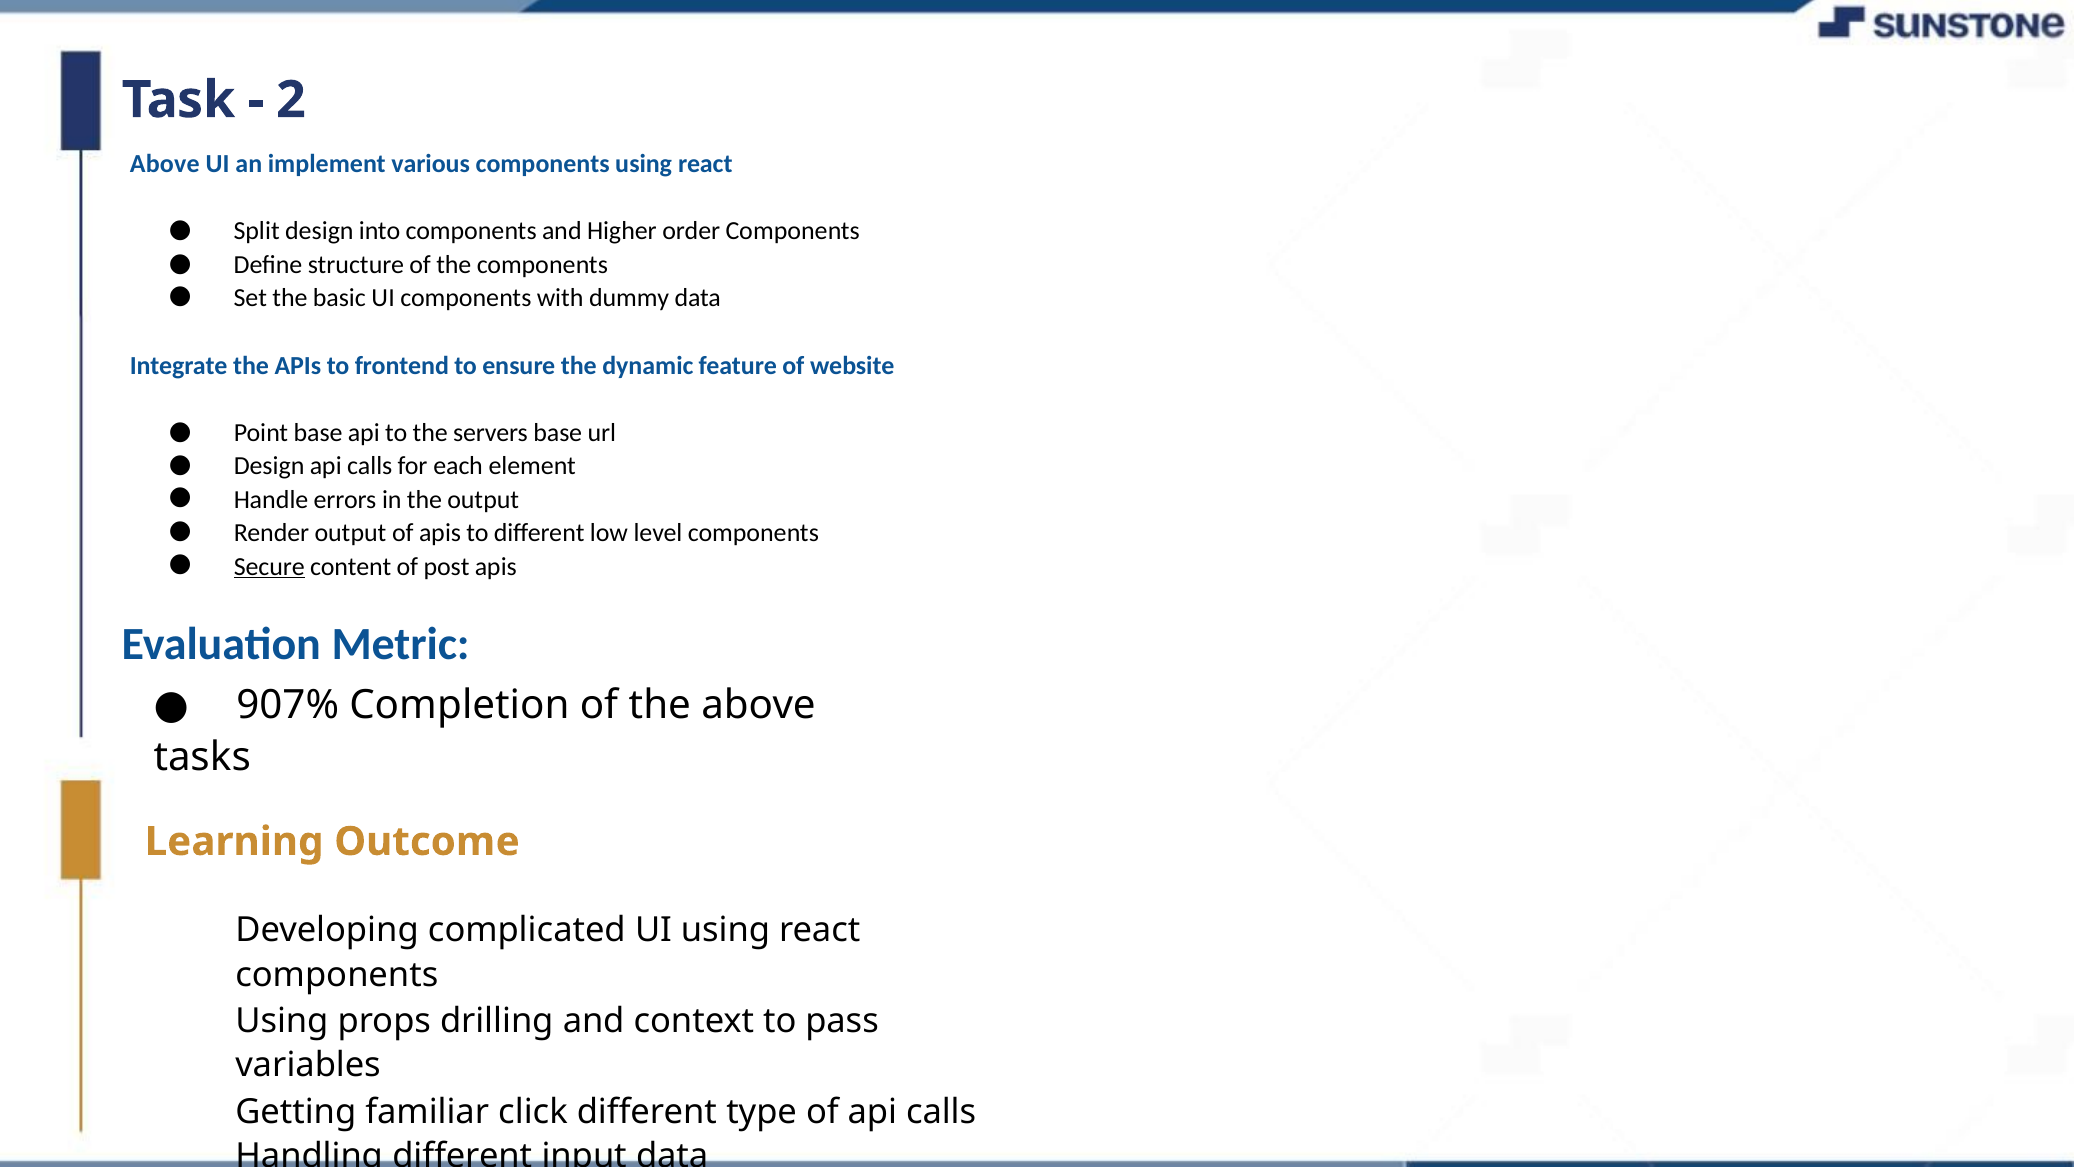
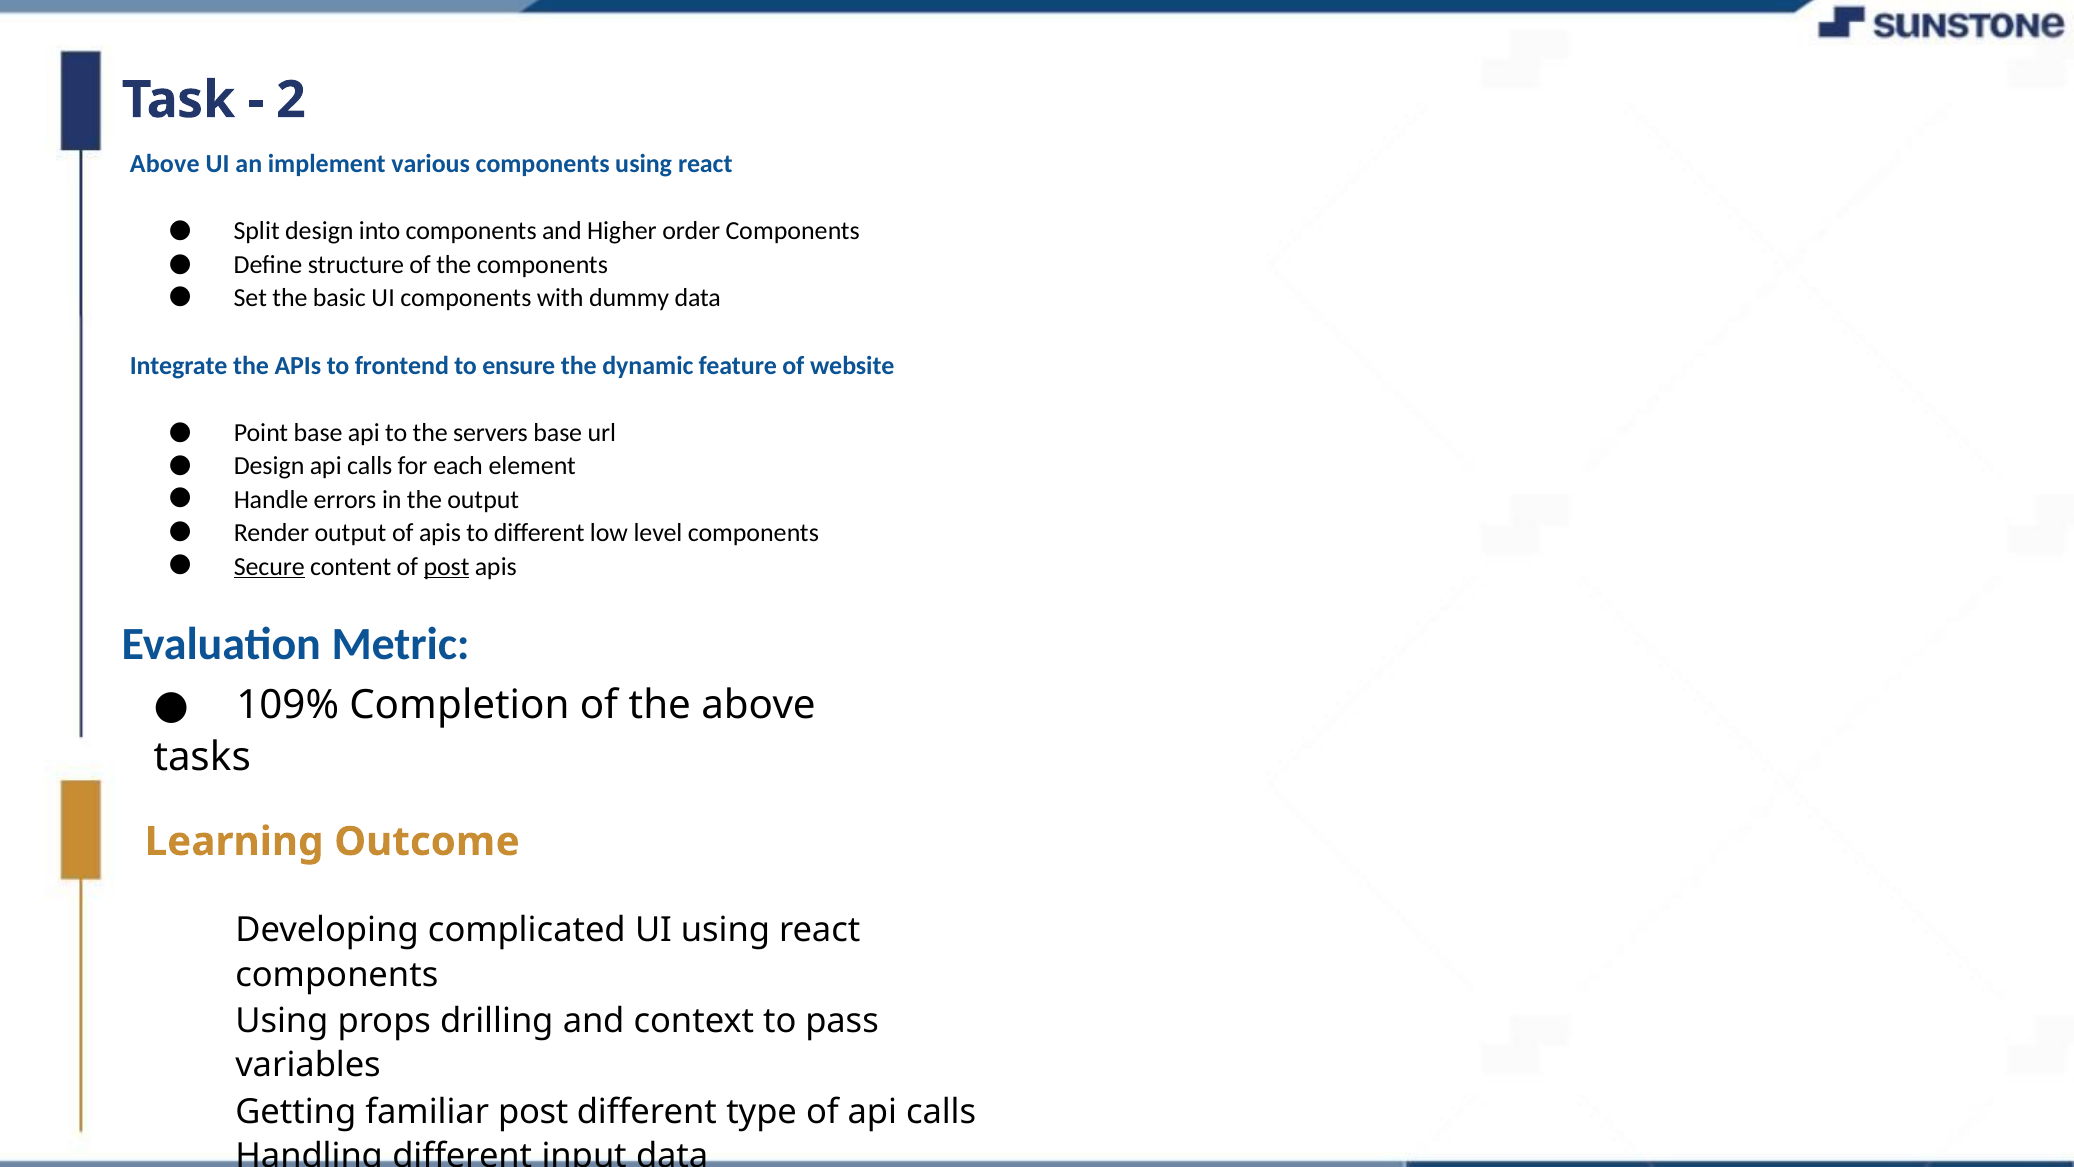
post at (447, 566) underline: none -> present
907%: 907% -> 109%
familiar click: click -> post
